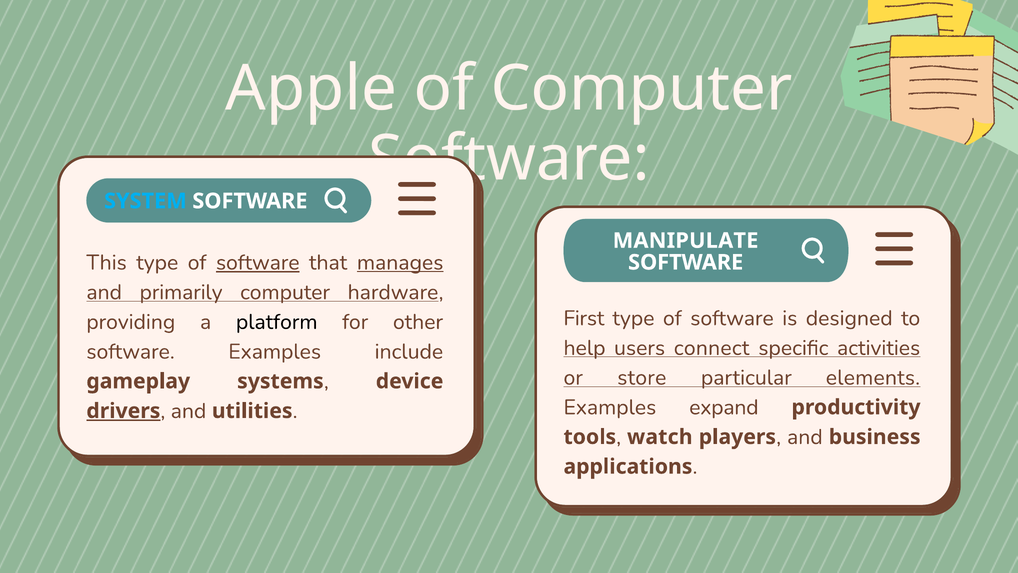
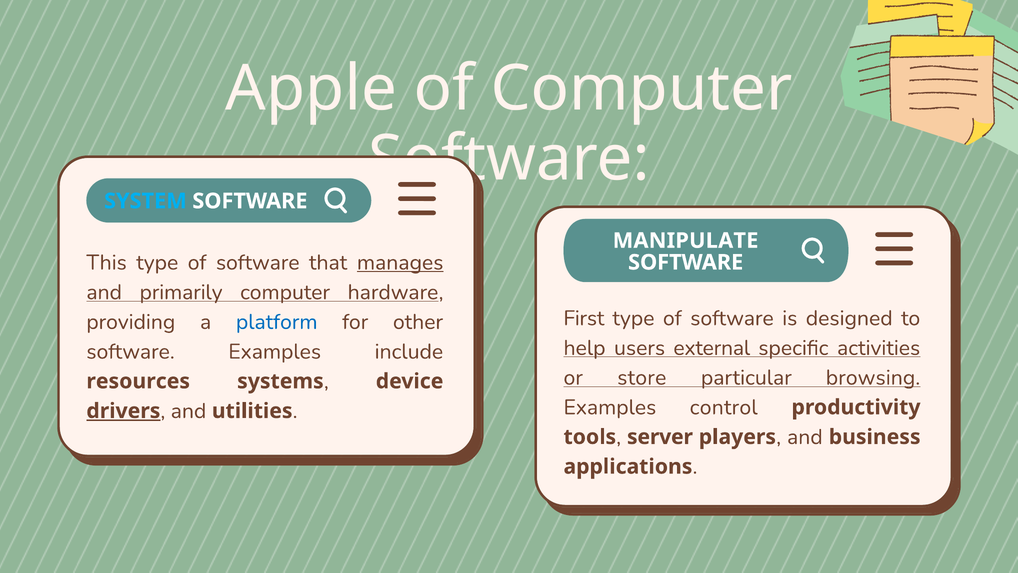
software at (258, 262) underline: present -> none
platform colour: black -> blue
connect: connect -> external
elements: elements -> browsing
gameplay: gameplay -> resources
expand: expand -> control
watch: watch -> server
